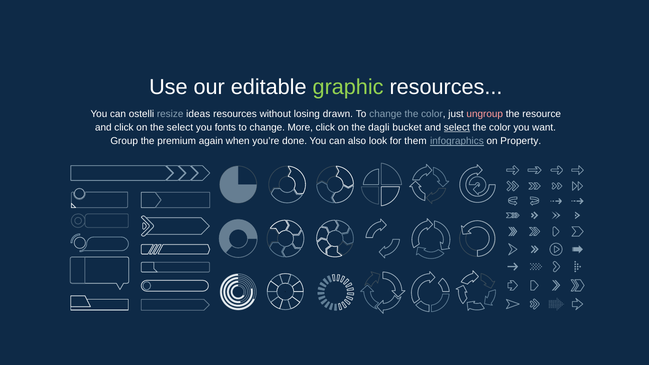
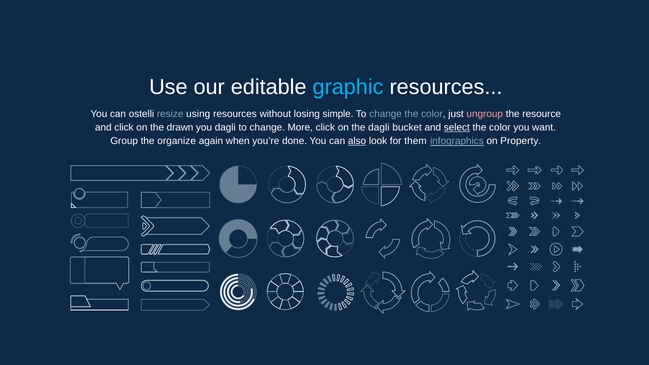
graphic colour: light green -> light blue
ideas: ideas -> using
drawn: drawn -> simple
the select: select -> drawn
you fonts: fonts -> dagli
premium: premium -> organize
also underline: none -> present
